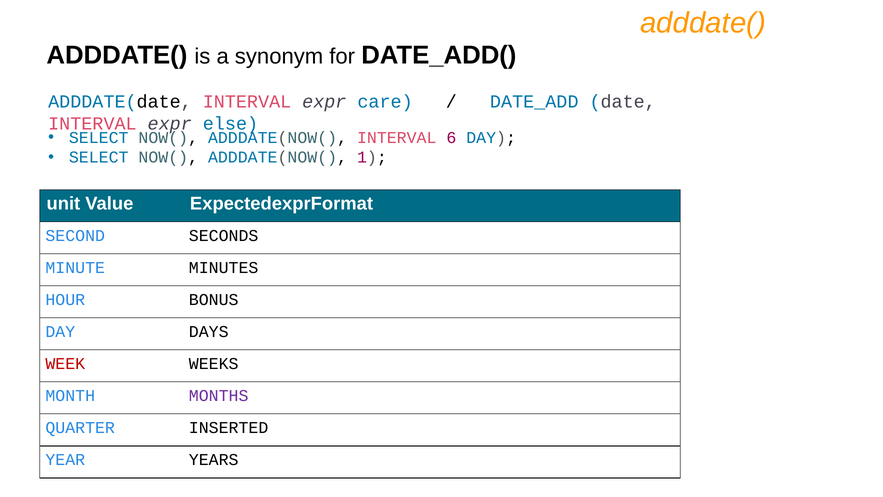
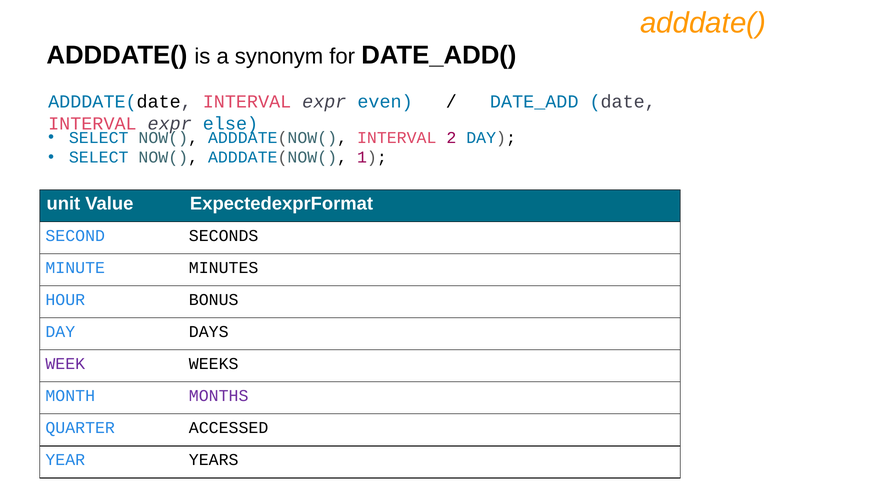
care: care -> even
6: 6 -> 2
WEEK colour: red -> purple
INSERTED: INSERTED -> ACCESSED
